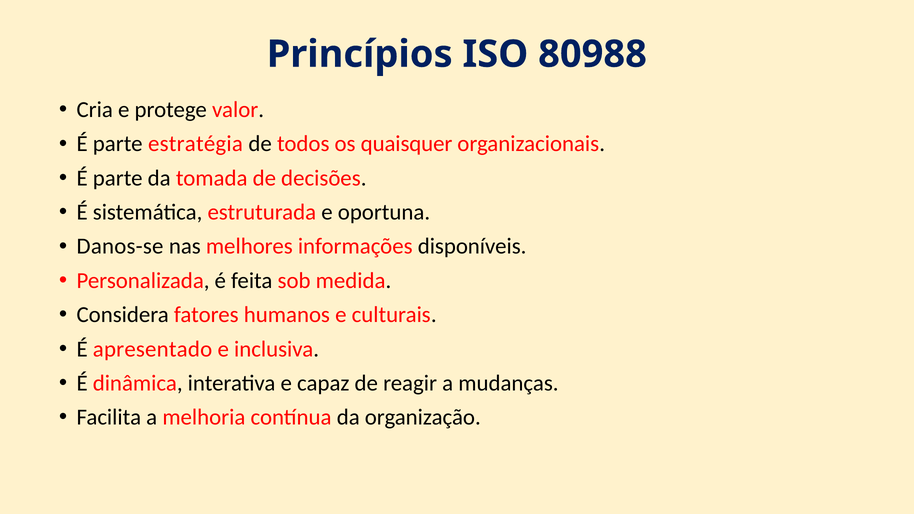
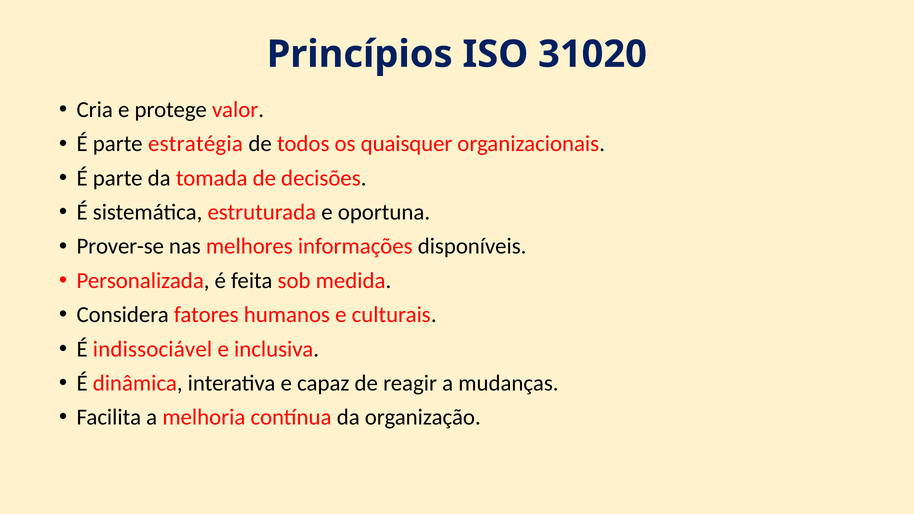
80988: 80988 -> 31020
Danos-se: Danos-se -> Prover-se
apresentado: apresentado -> indissociável
